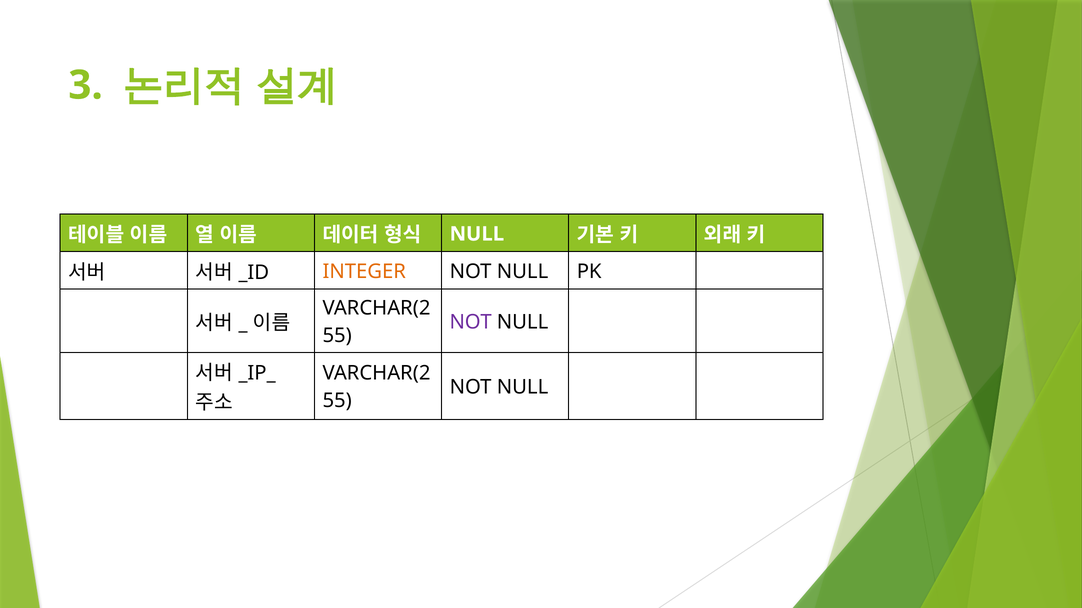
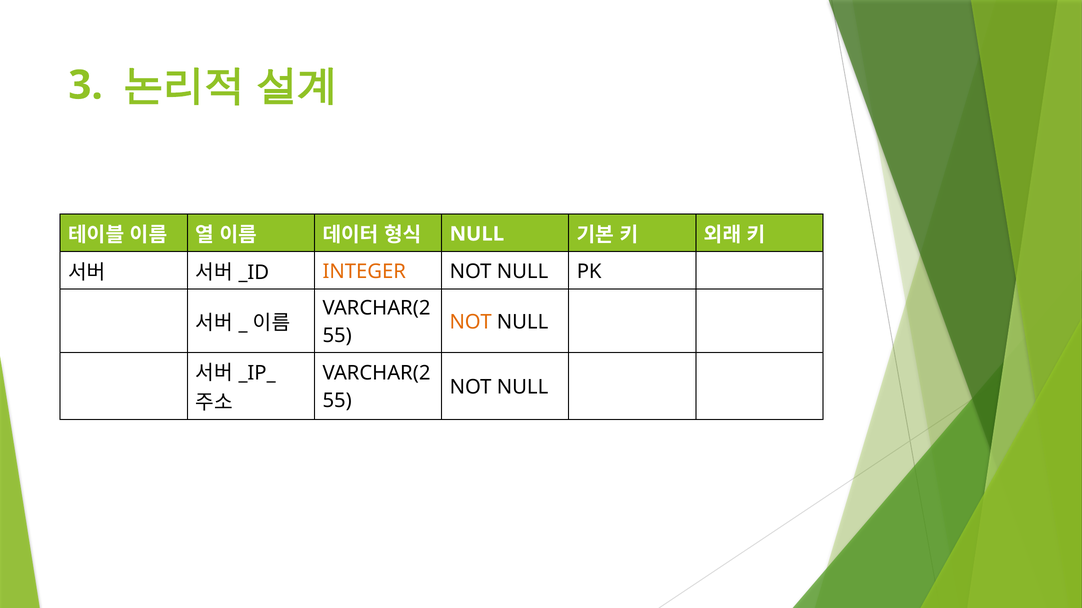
NOT at (471, 322) colour: purple -> orange
